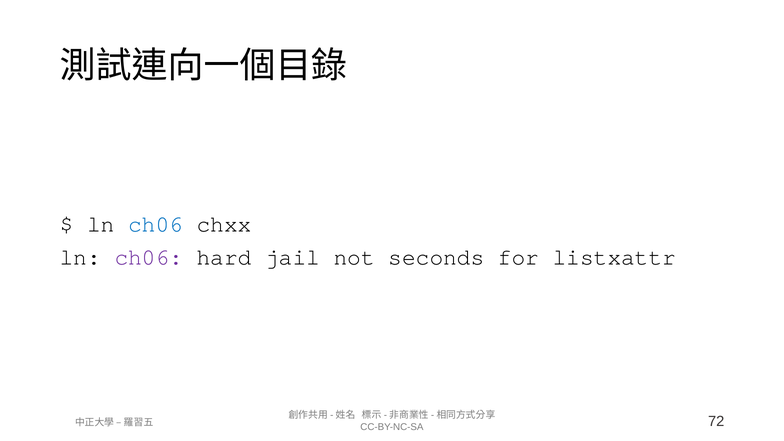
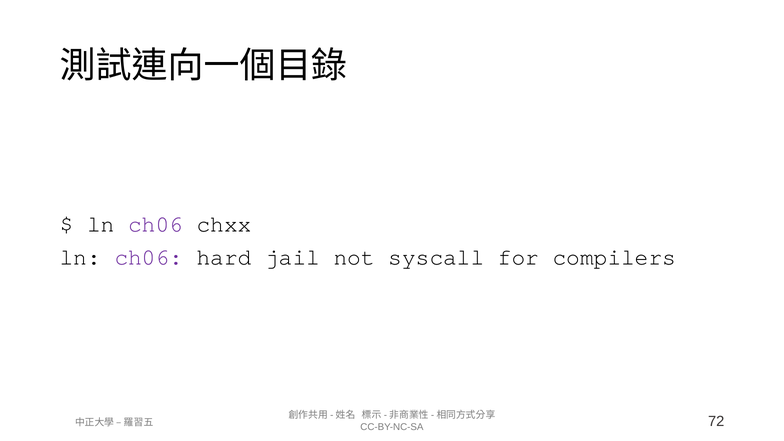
ch06 at (156, 224) colour: blue -> purple
seconds: seconds -> syscall
listxattr: listxattr -> compilers
